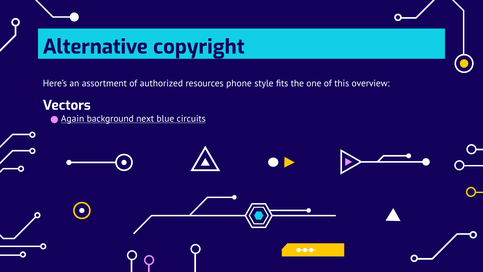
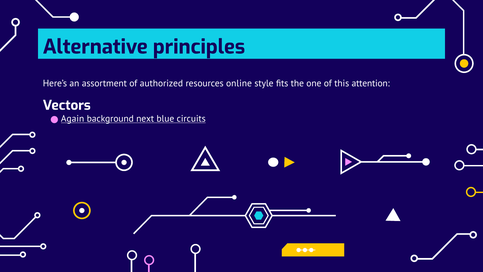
copyright: copyright -> principles
phone: phone -> online
overview: overview -> attention
